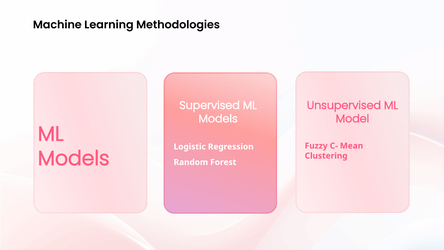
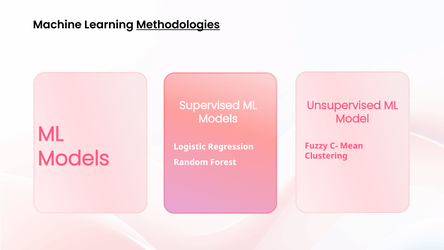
Methodologies underline: none -> present
